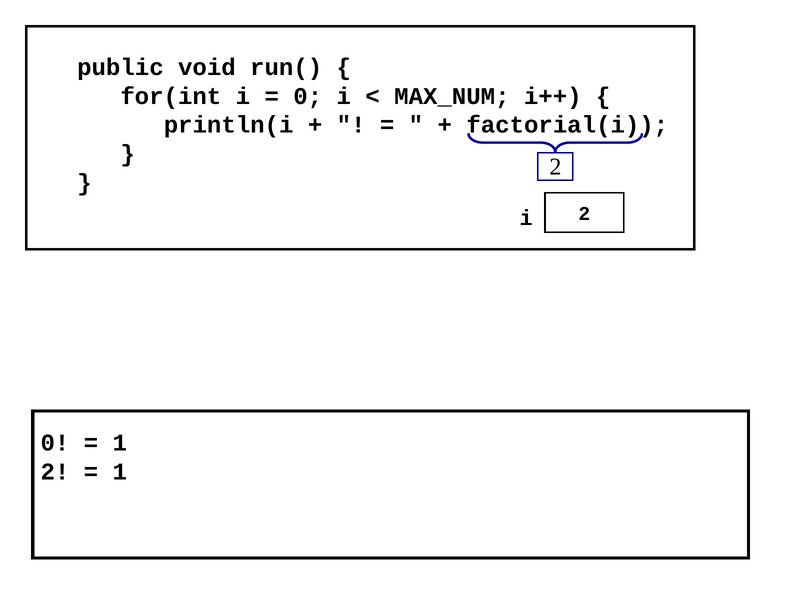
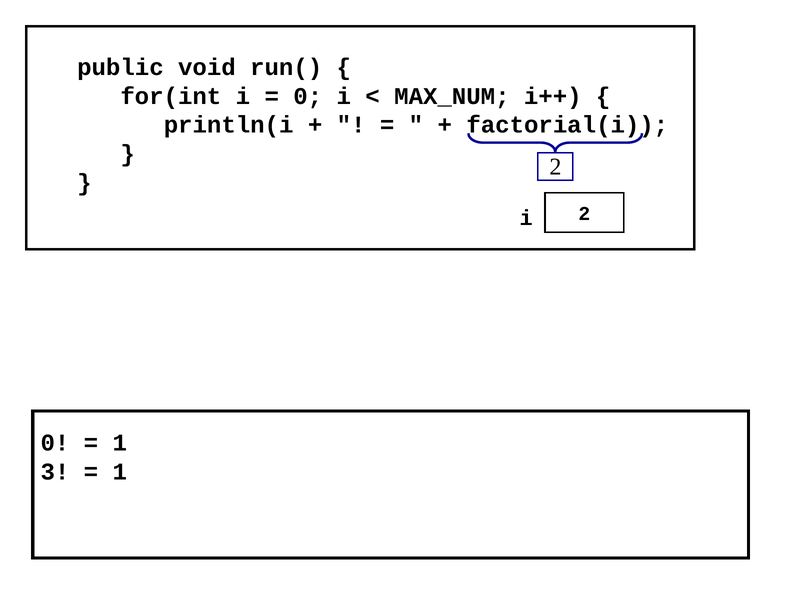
2 at (55, 472): 2 -> 3
